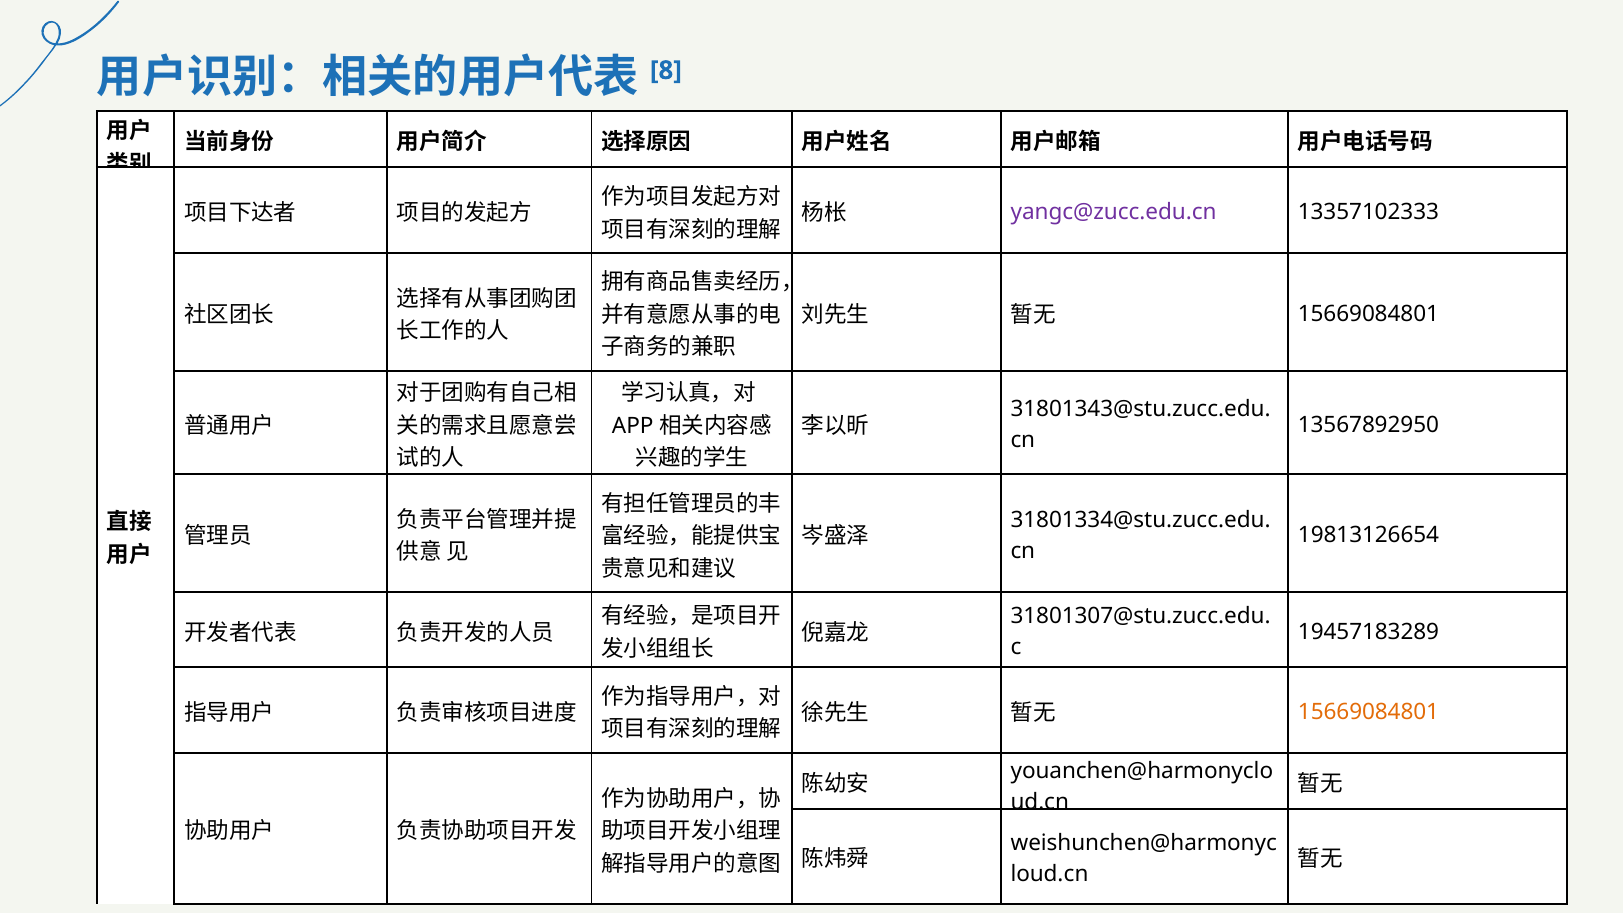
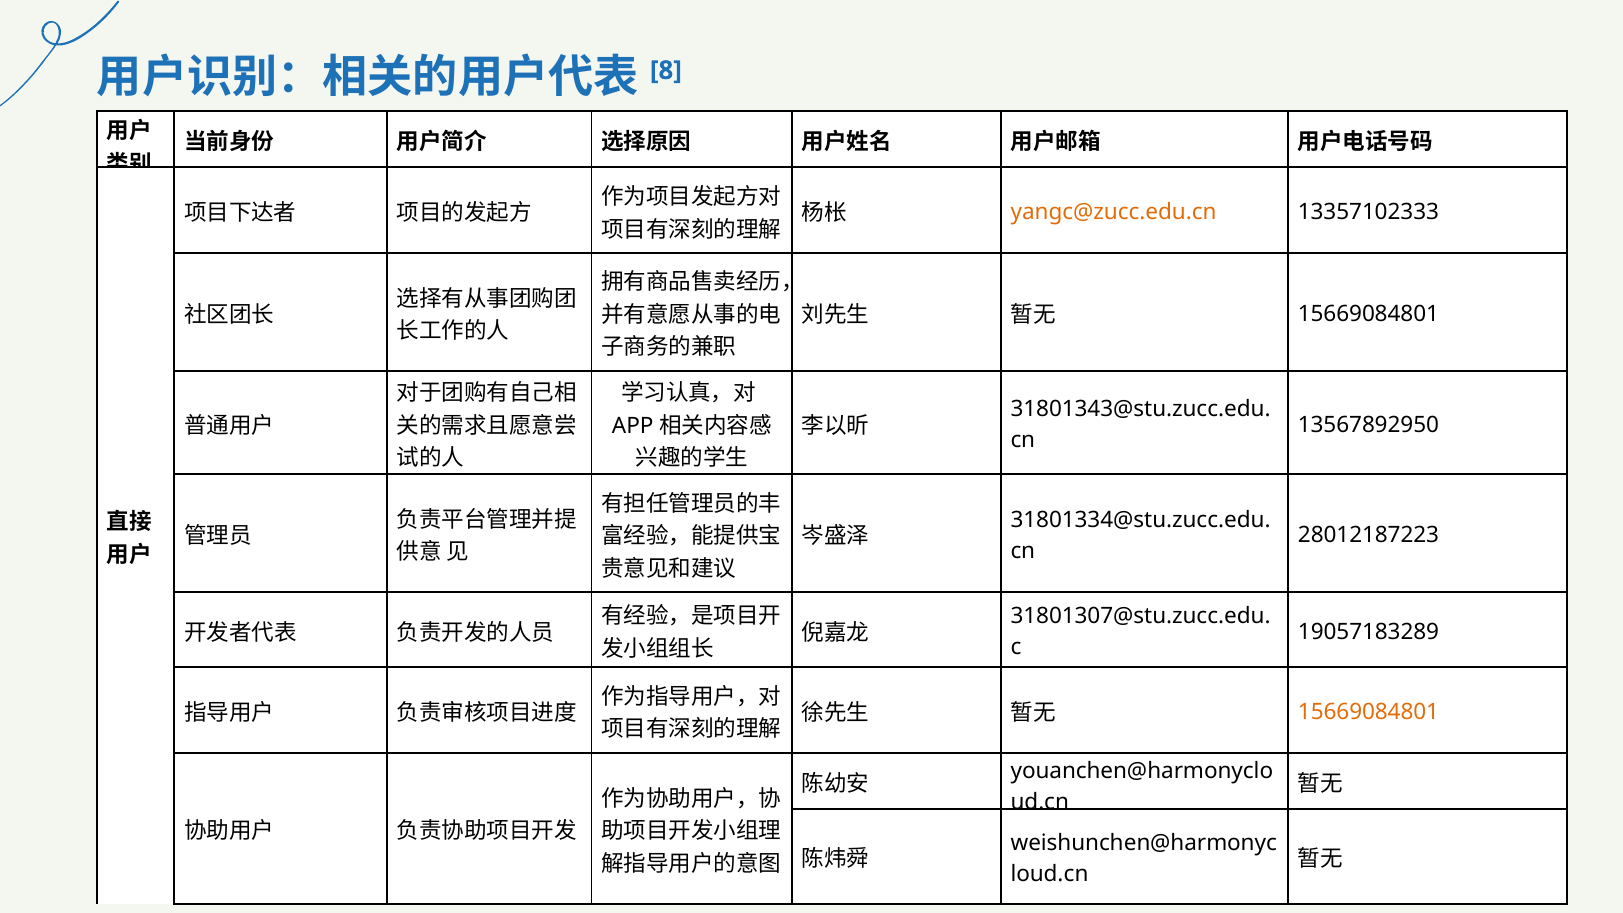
yangc@zucc.edu.cn colour: purple -> orange
19813126654: 19813126654 -> 28012187223
19457183289: 19457183289 -> 19057183289
